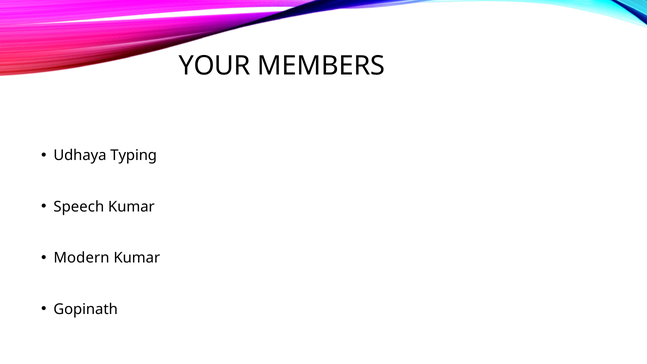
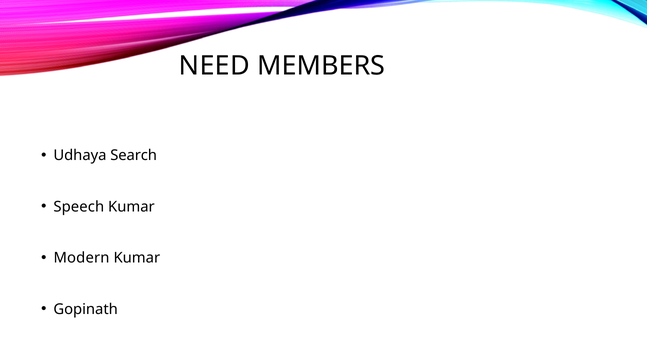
YOUR: YOUR -> NEED
Typing: Typing -> Search
